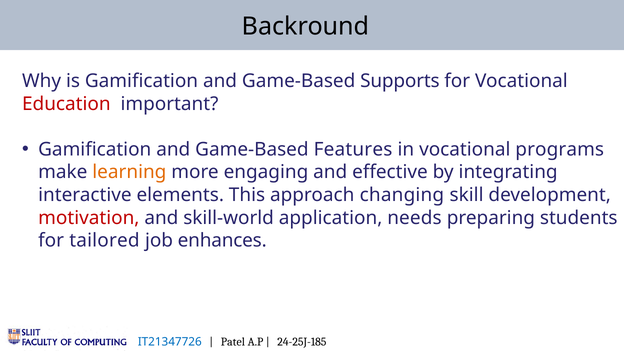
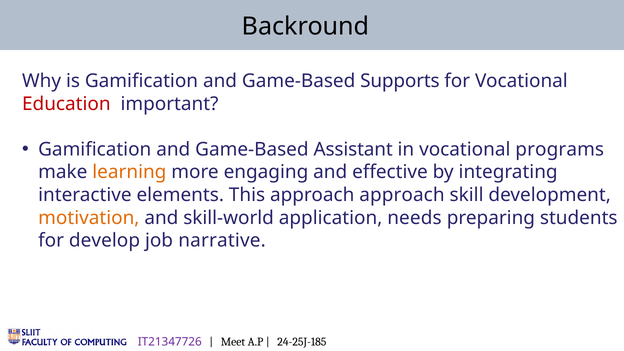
Features: Features -> Assistant
approach changing: changing -> approach
motivation colour: red -> orange
tailored: tailored -> develop
enhances: enhances -> narrative
IT21347726 colour: blue -> purple
Patel: Patel -> Meet
